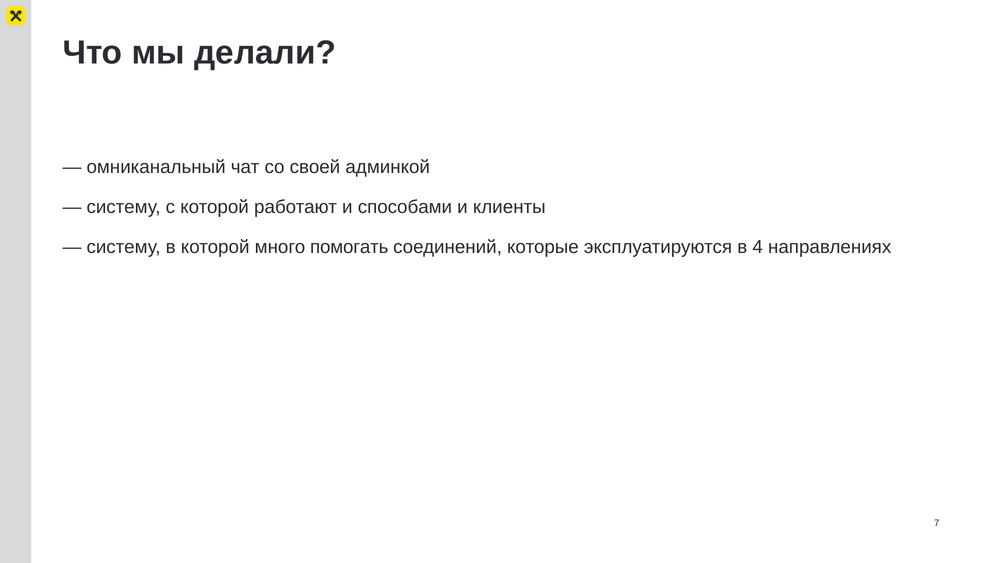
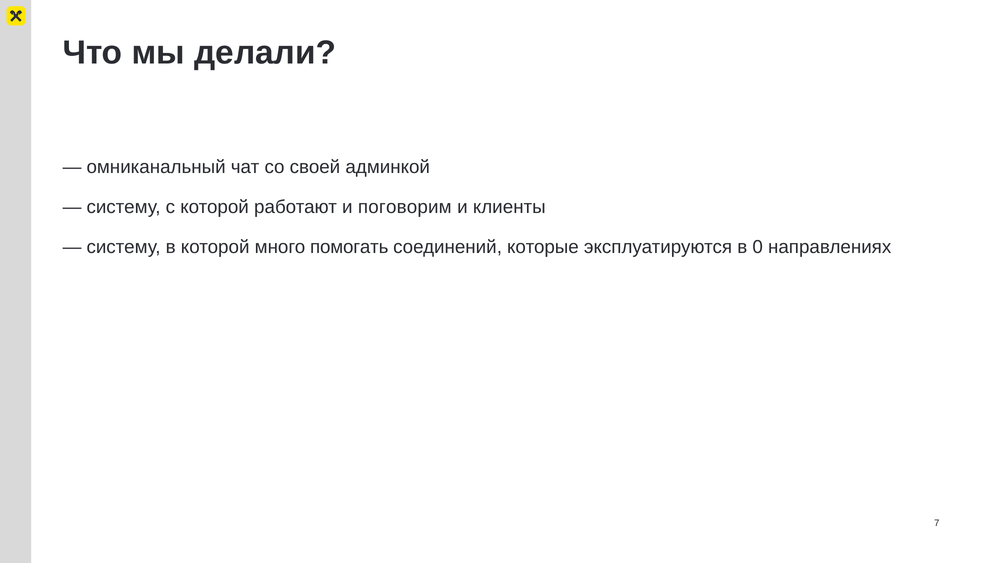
способами: способами -> поговорим
4: 4 -> 0
